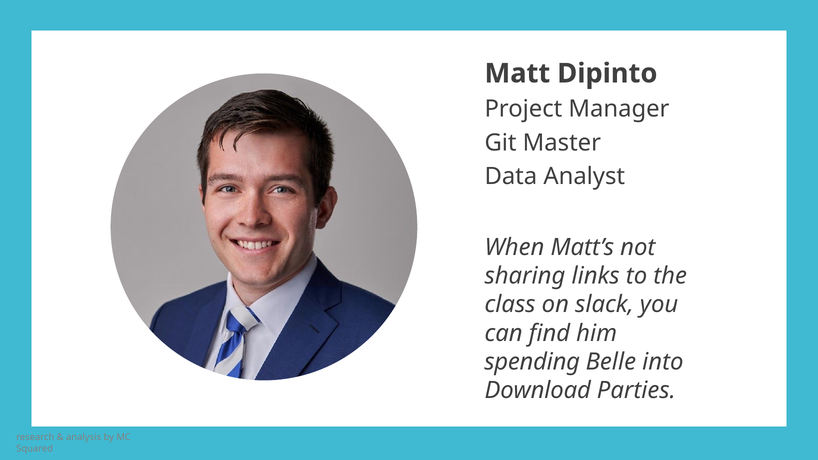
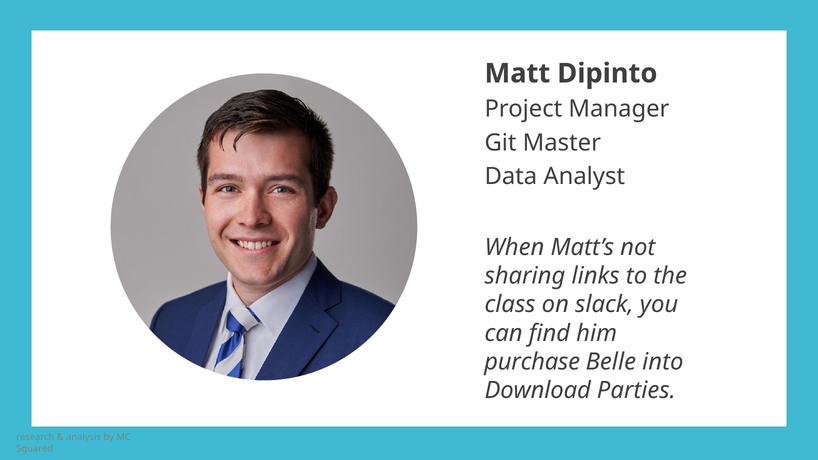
spending: spending -> purchase
